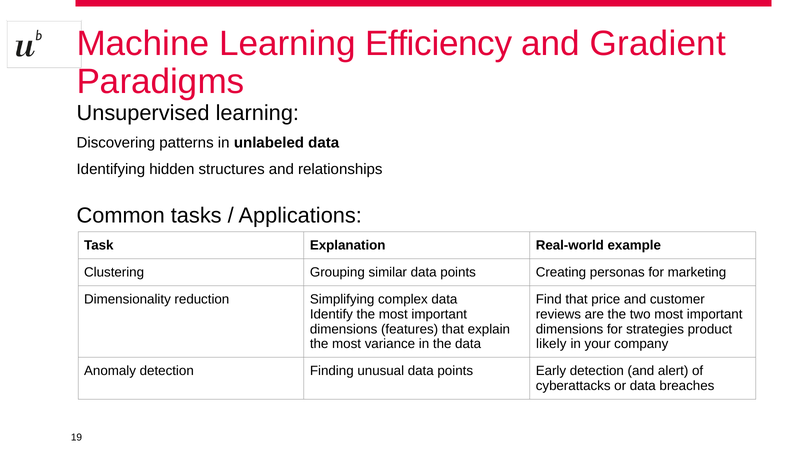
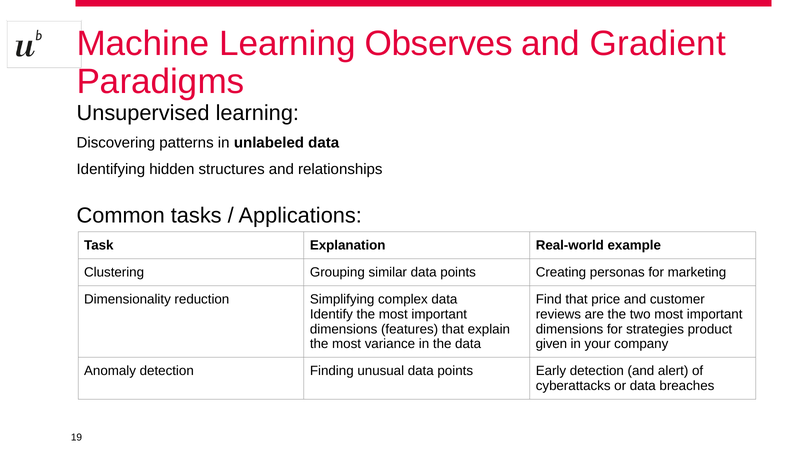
Efficiency: Efficiency -> Observes
likely: likely -> given
